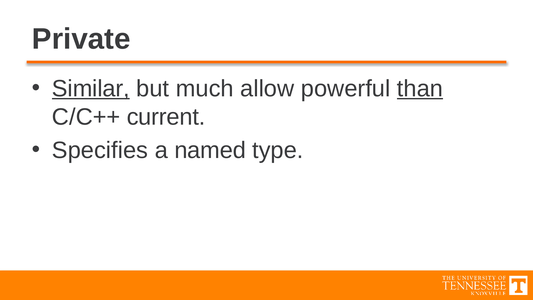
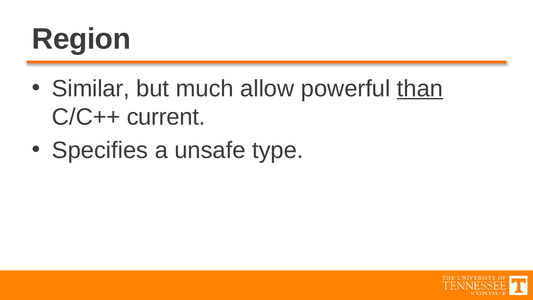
Private: Private -> Region
Similar underline: present -> none
named: named -> unsafe
